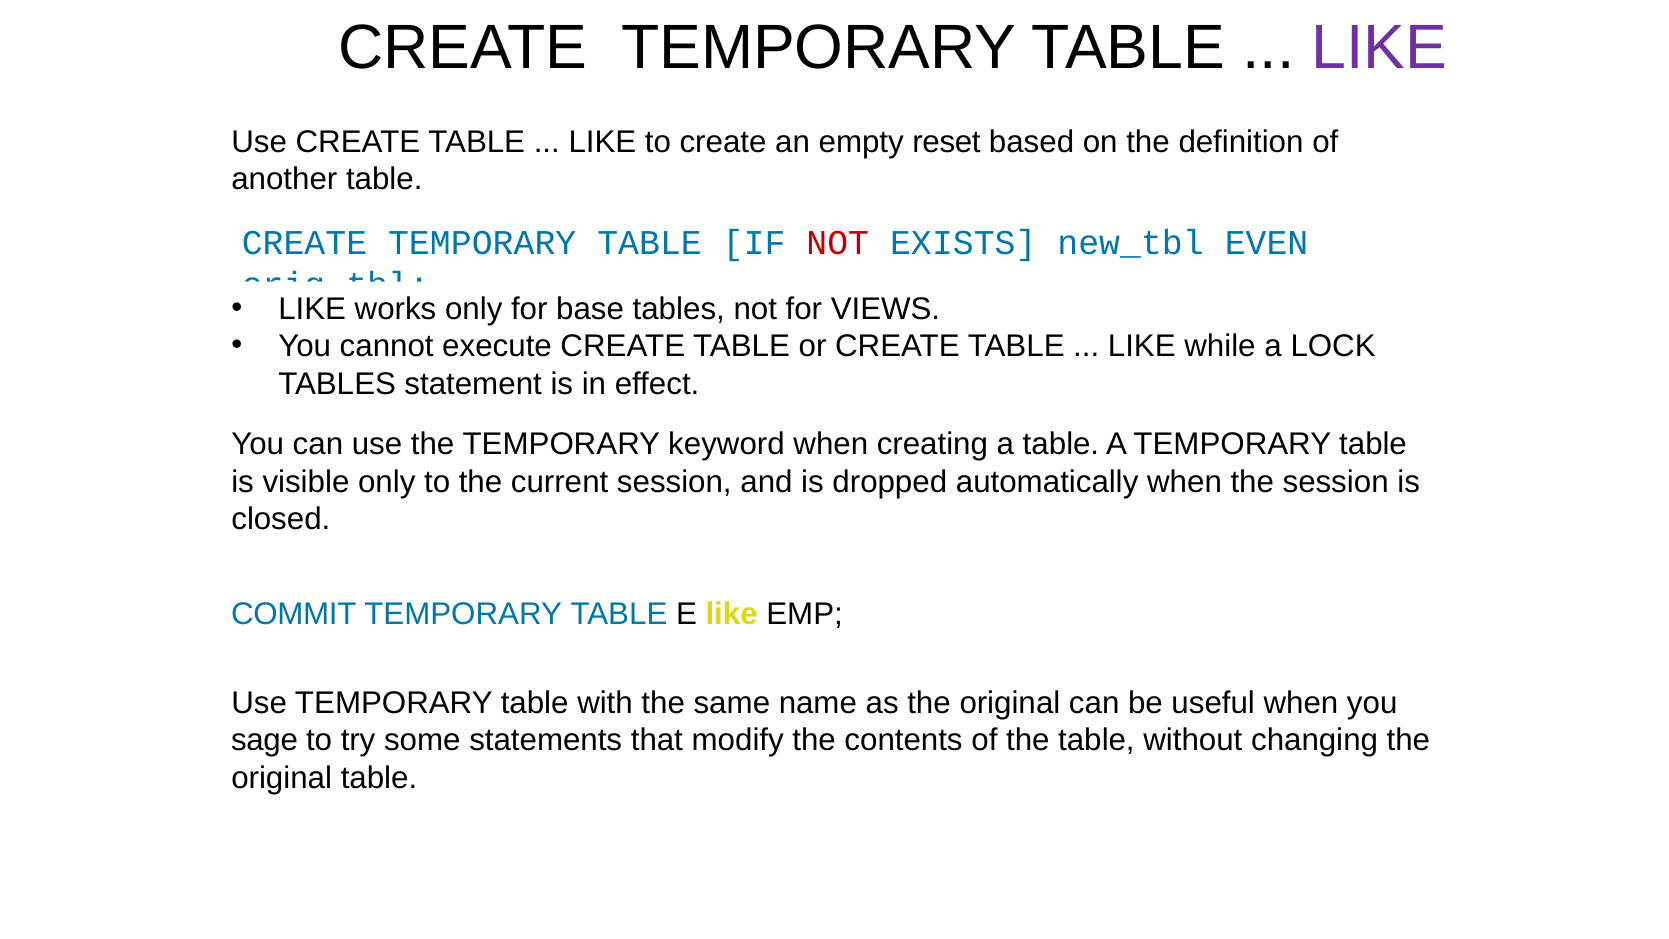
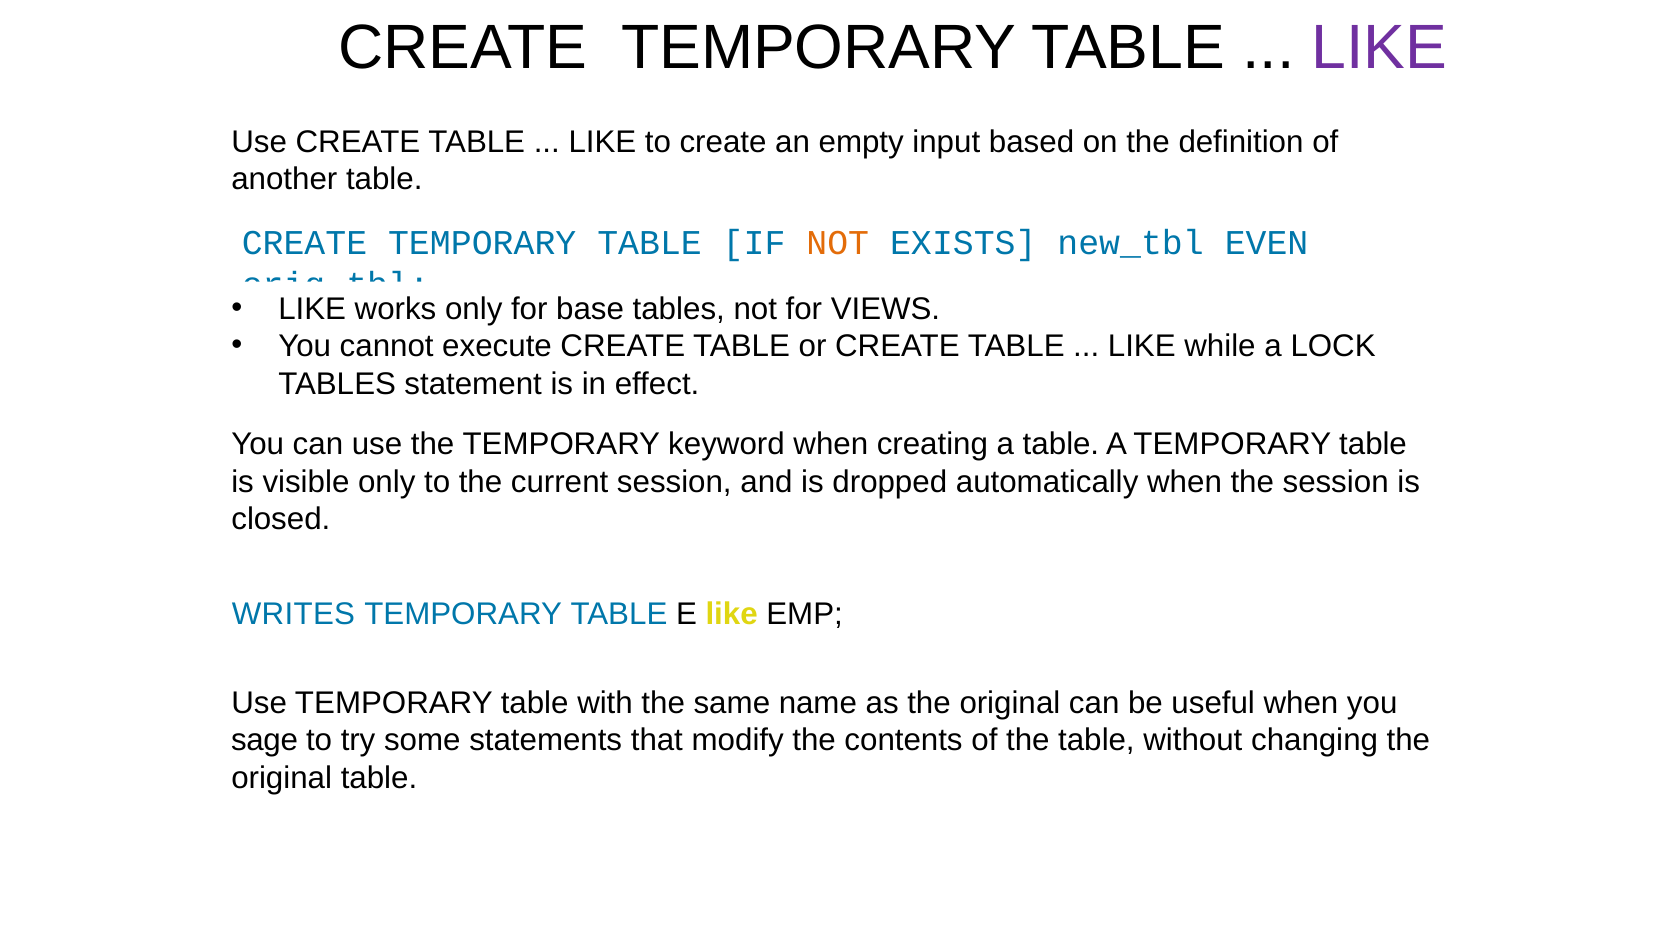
reset: reset -> input
NOT at (838, 243) colour: red -> orange
COMMIT: COMMIT -> WRITES
